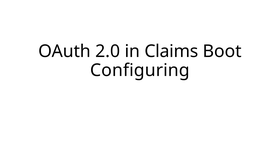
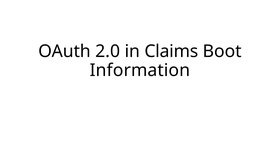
Configuring: Configuring -> Information
